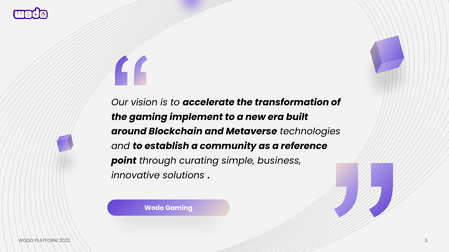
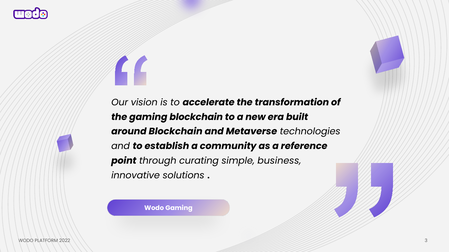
gaming implement: implement -> blockchain
